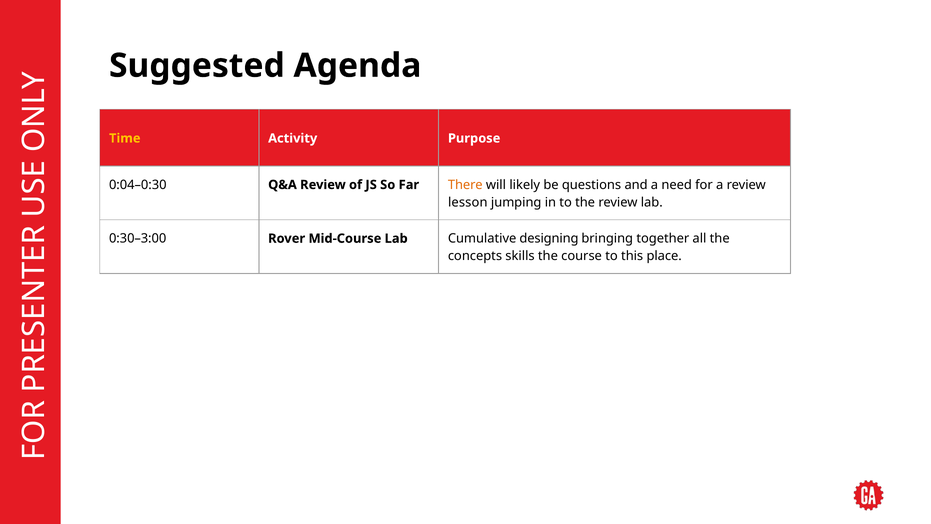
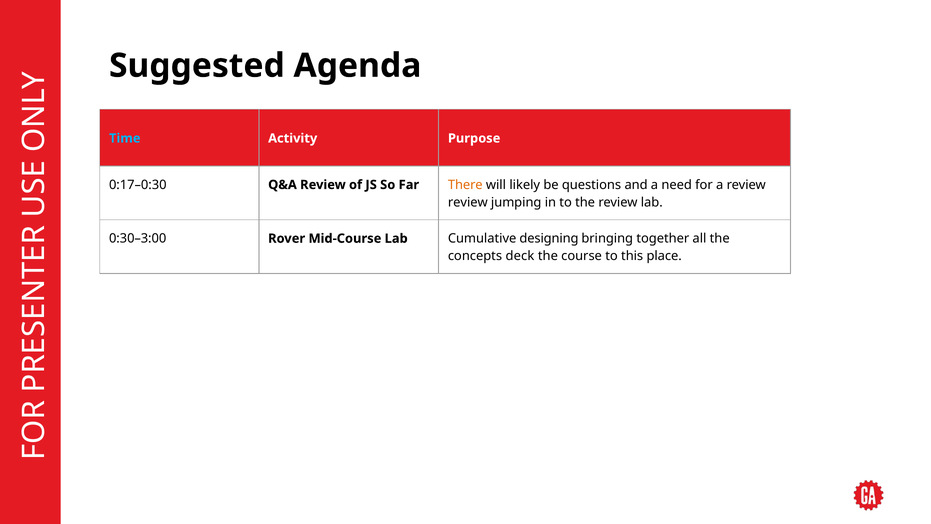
Time colour: yellow -> light blue
0:04–0:30: 0:04–0:30 -> 0:17–0:30
lesson at (468, 202): lesson -> review
skills: skills -> deck
